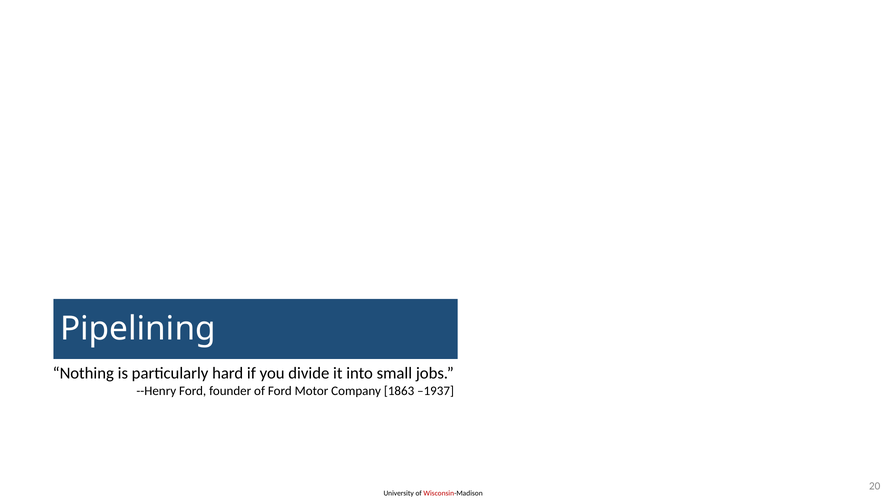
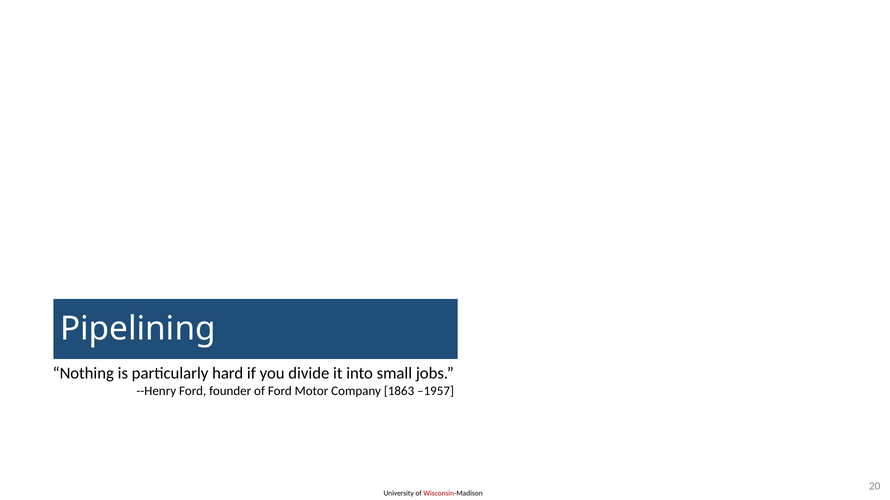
–1937: –1937 -> –1957
